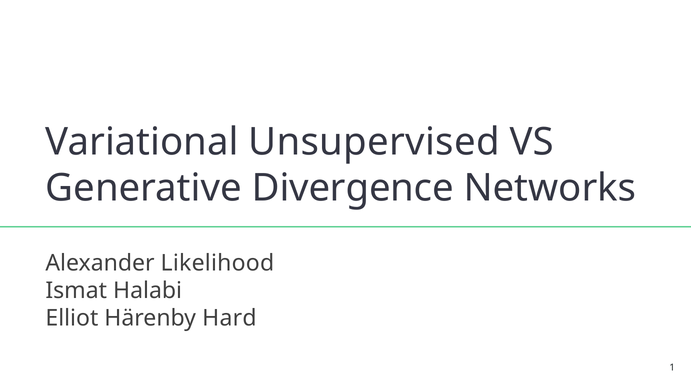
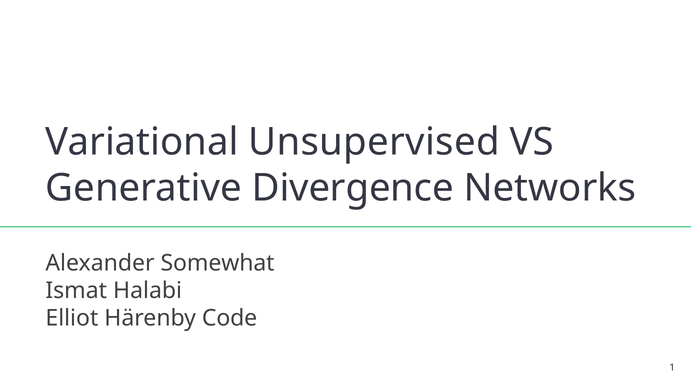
Likelihood: Likelihood -> Somewhat
Hard: Hard -> Code
